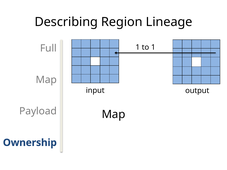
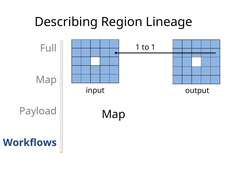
Ownership: Ownership -> Workflows
